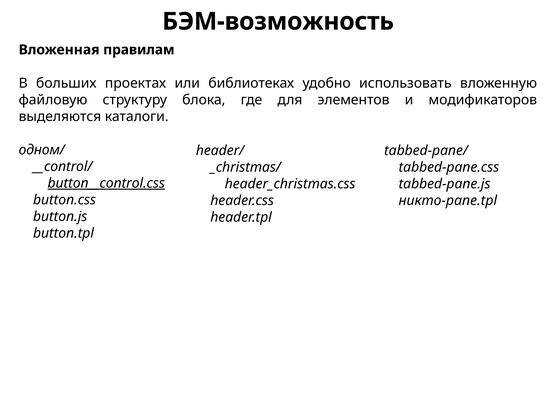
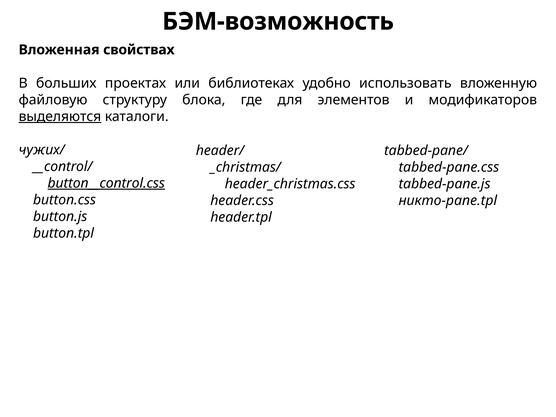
правилам: правилам -> свойствах
выделяются underline: none -> present
одном/: одном/ -> чужих/
